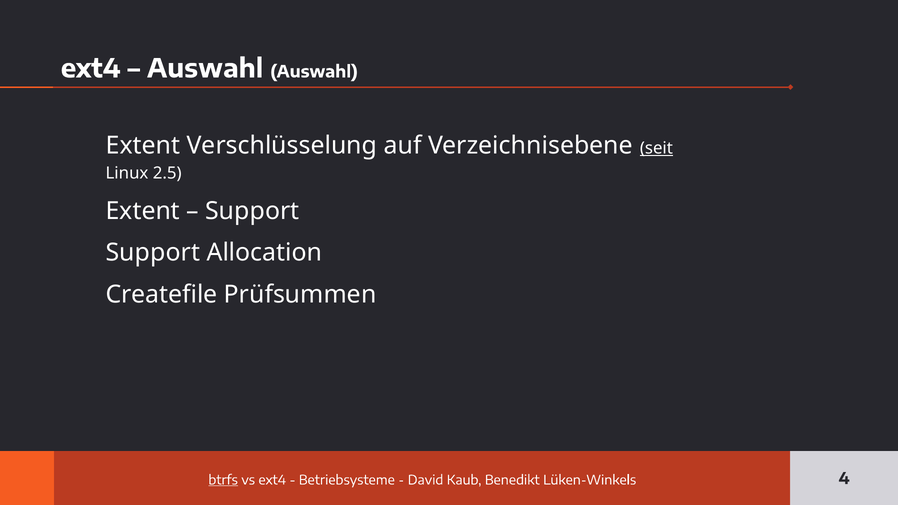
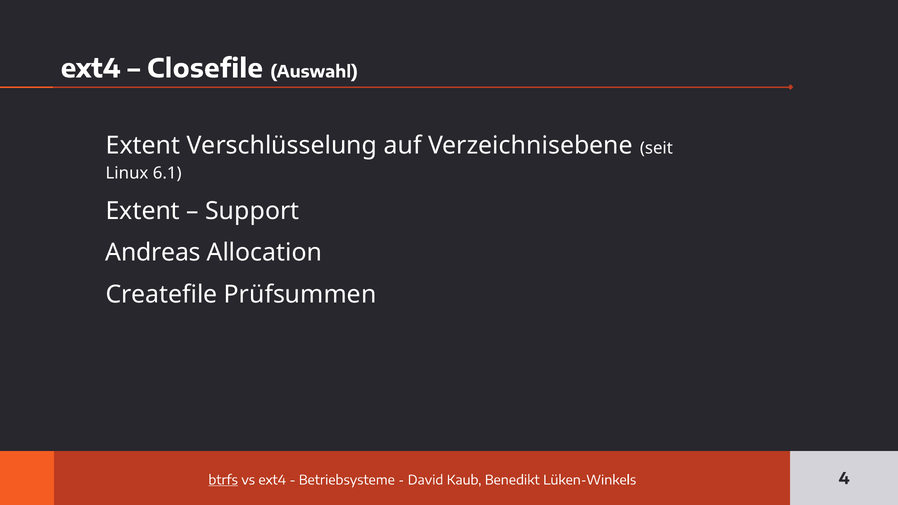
Auswahl at (205, 69): Auswahl -> Closefile
seit underline: present -> none
2.5: 2.5 -> 6.1
Support at (153, 253): Support -> Andreas
